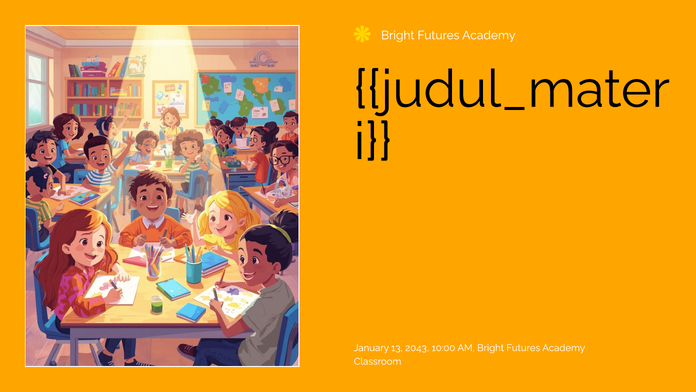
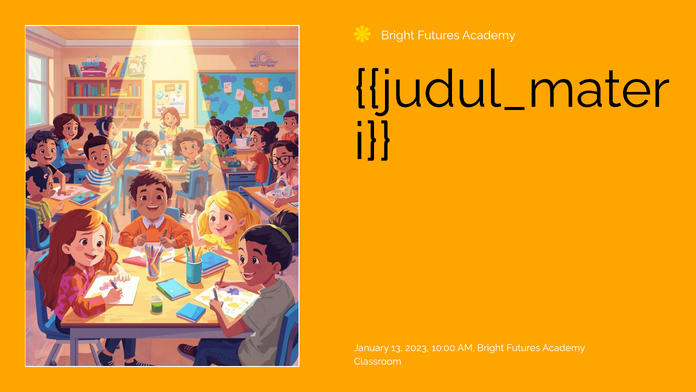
2043: 2043 -> 2023
